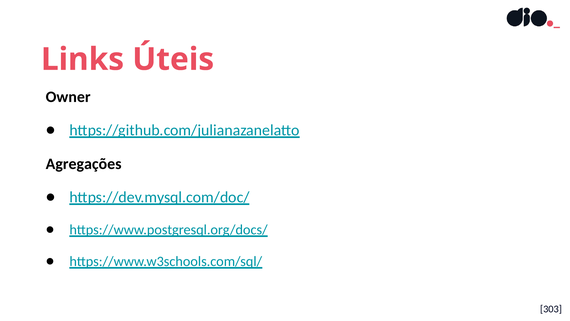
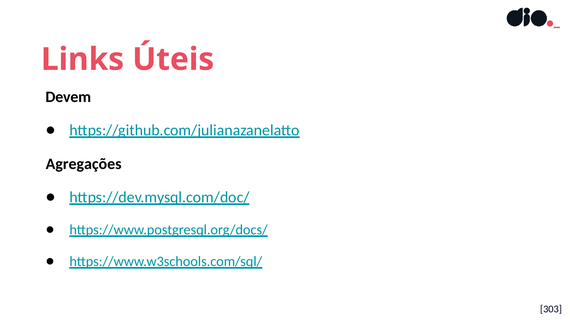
Owner: Owner -> Devem
